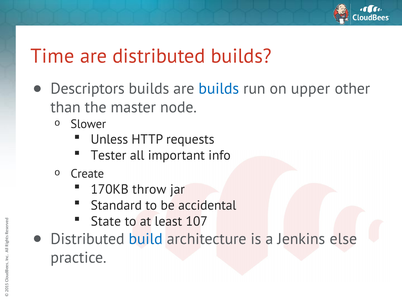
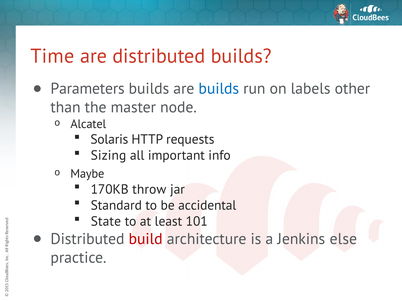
Descriptors: Descriptors -> Parameters
upper: upper -> labels
Slower: Slower -> Alcatel
Unless: Unless -> Solaris
Tester: Tester -> Sizing
Create: Create -> Maybe
107: 107 -> 101
build colour: blue -> red
